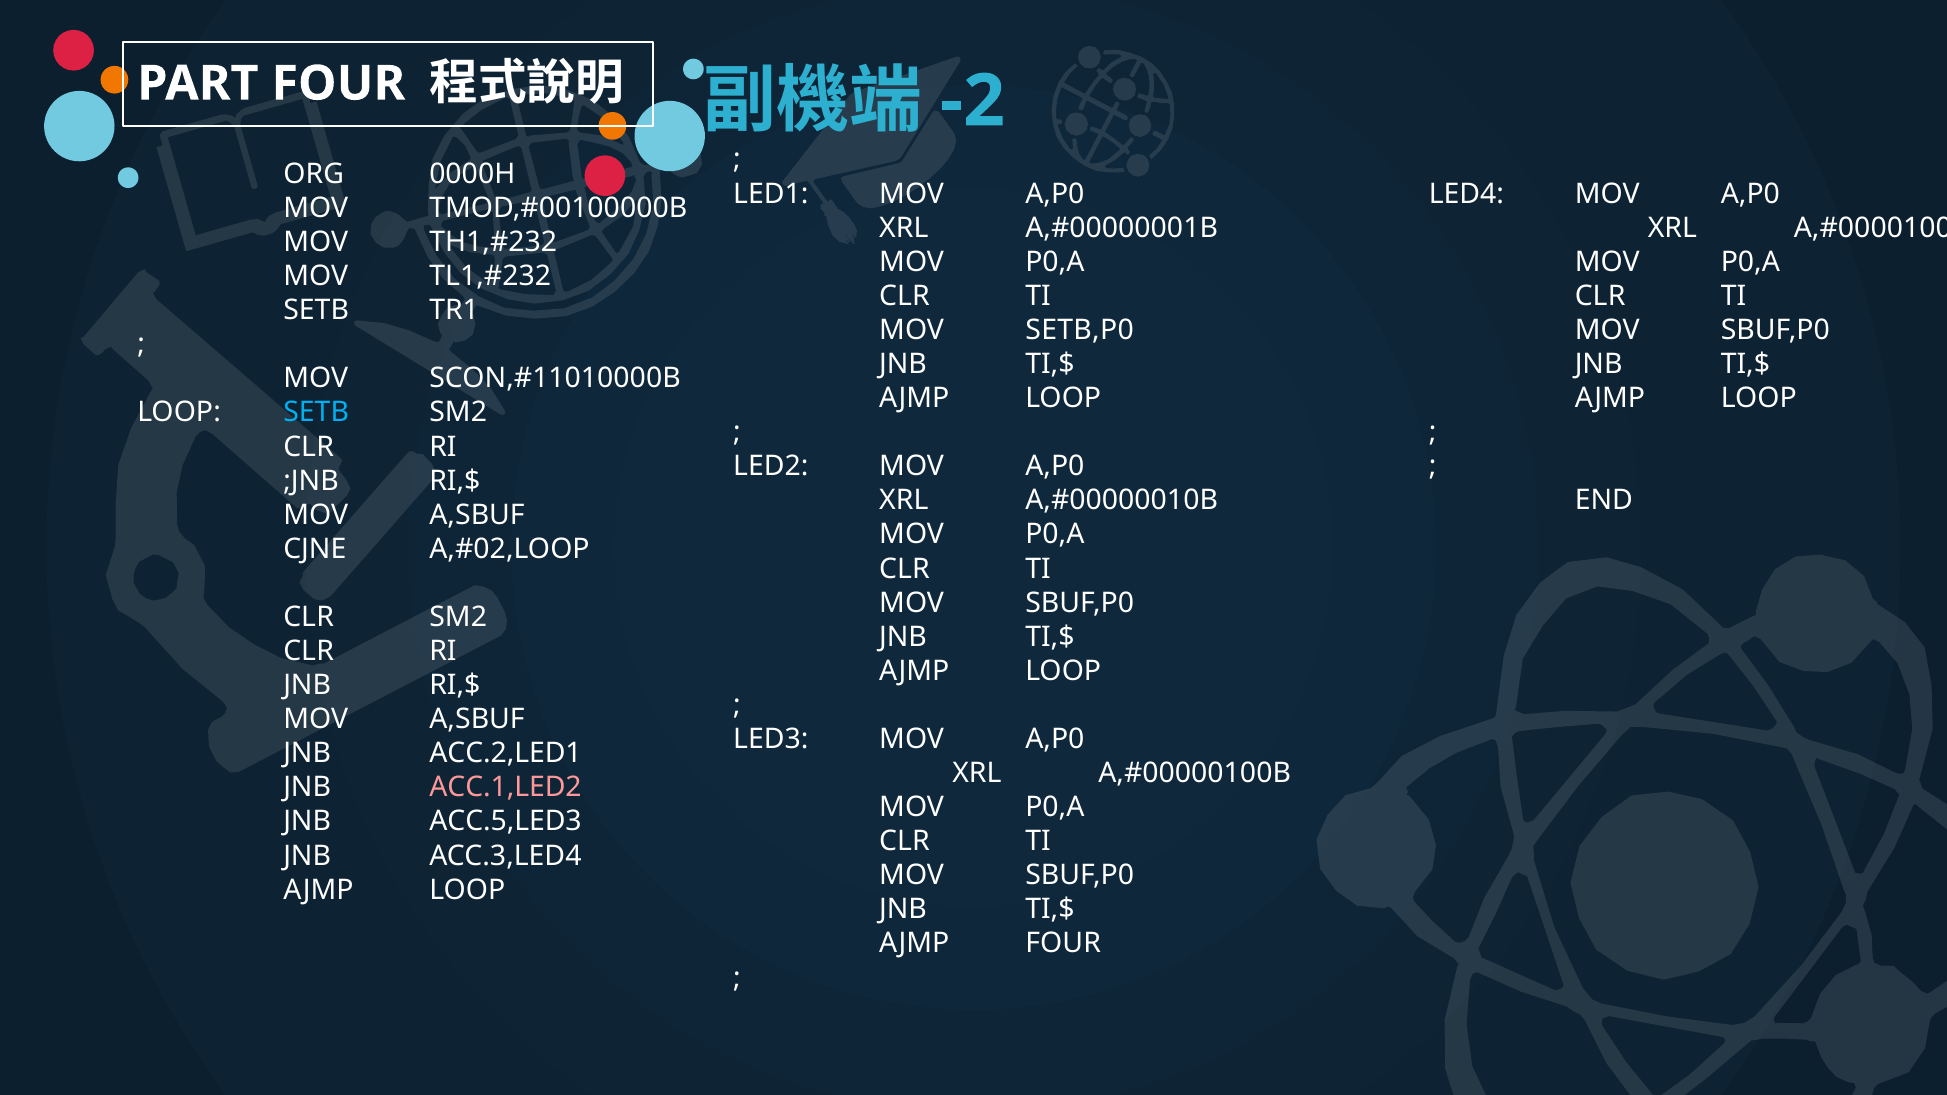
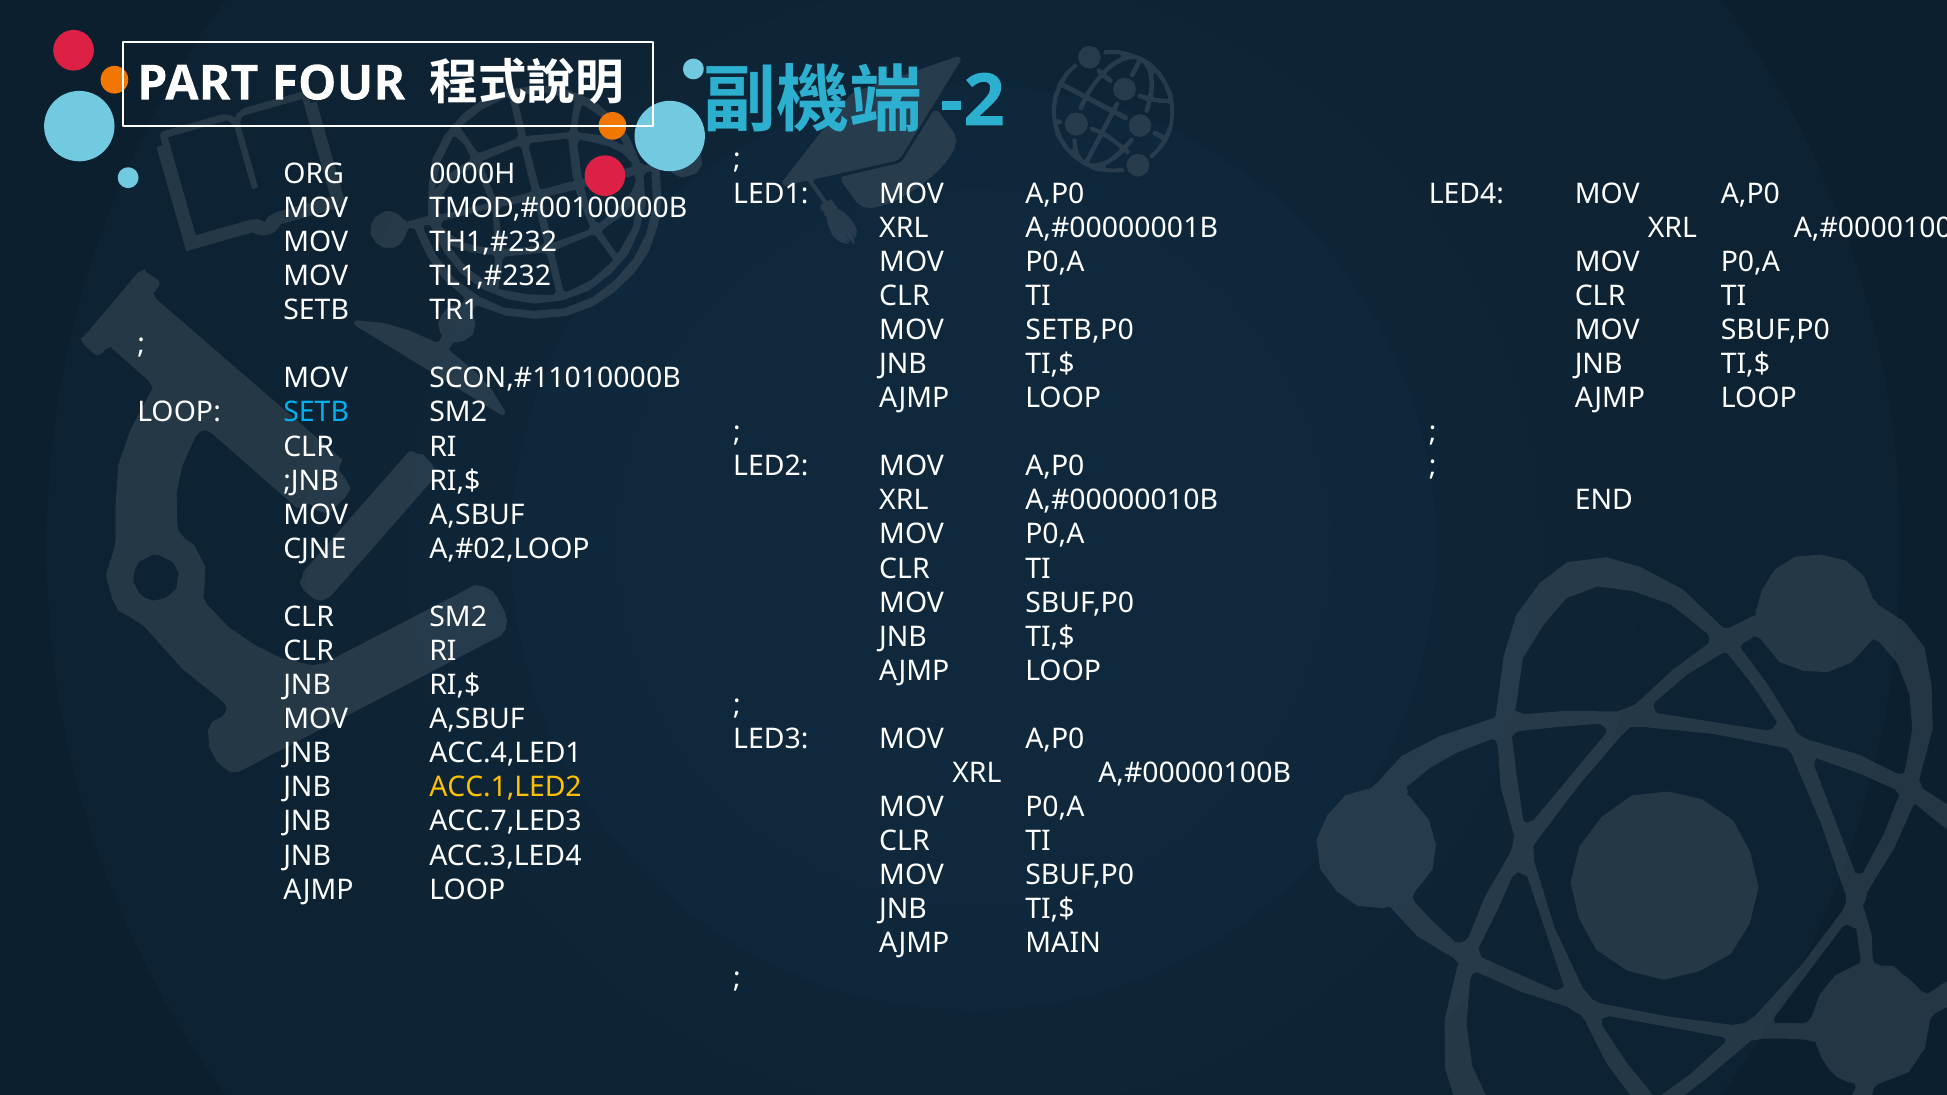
ACC.2,LED1: ACC.2,LED1 -> ACC.4,LED1
ACC.1,LED2 colour: pink -> yellow
ACC.5,LED3: ACC.5,LED3 -> ACC.7,LED3
AJMP FOUR: FOUR -> MAIN
